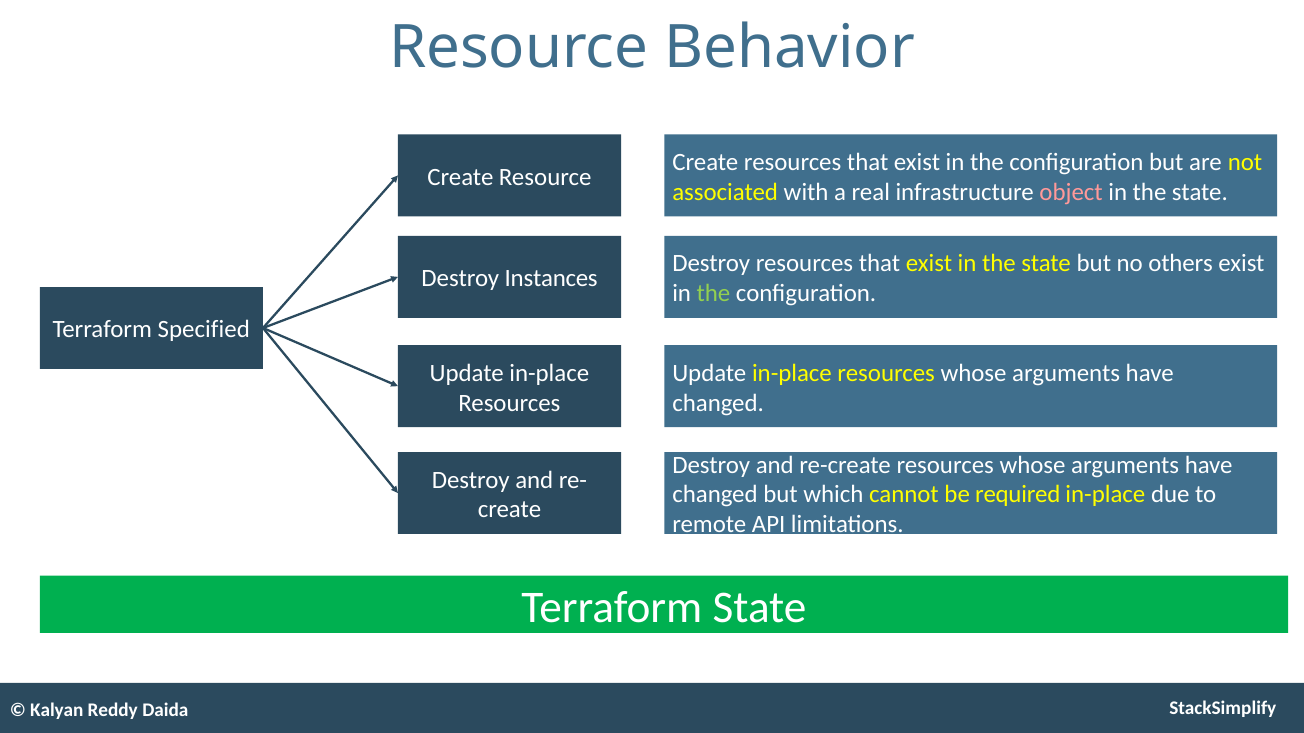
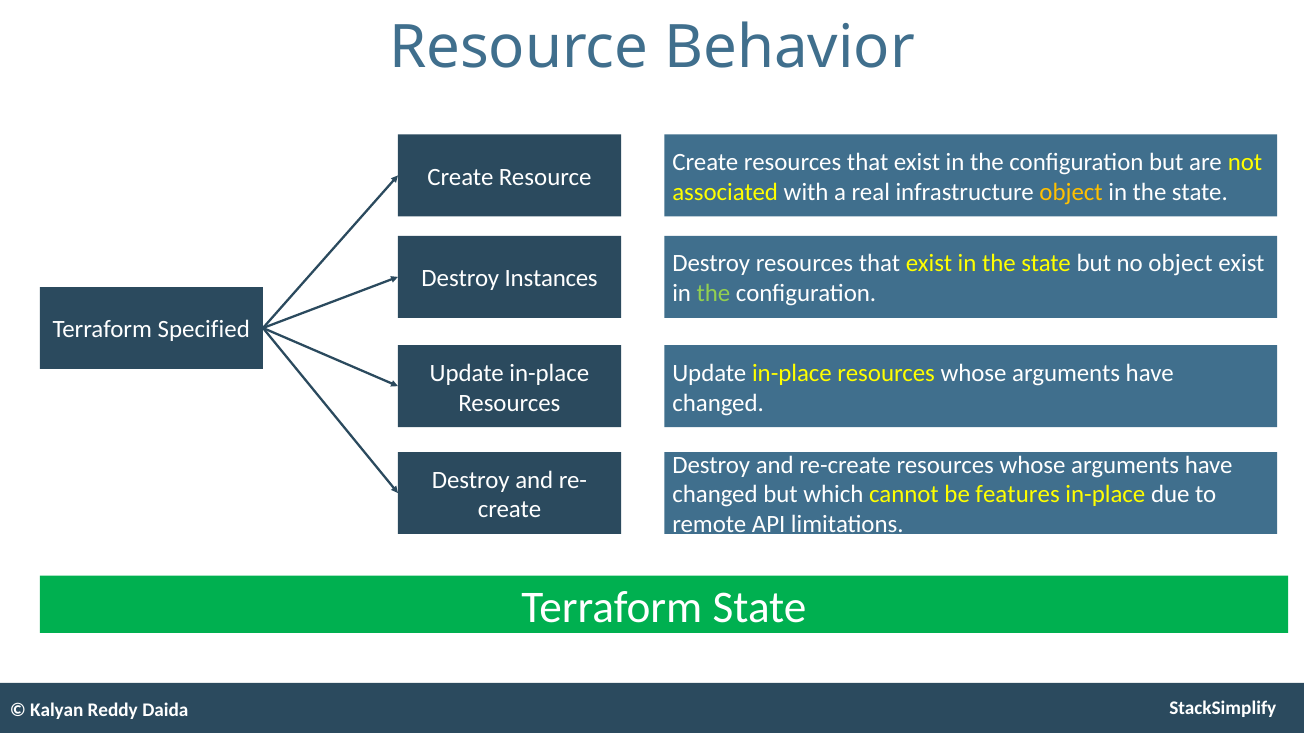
object at (1071, 192) colour: pink -> yellow
no others: others -> object
required: required -> features
